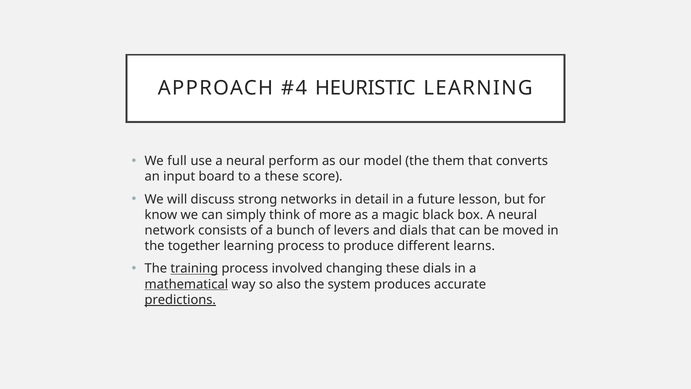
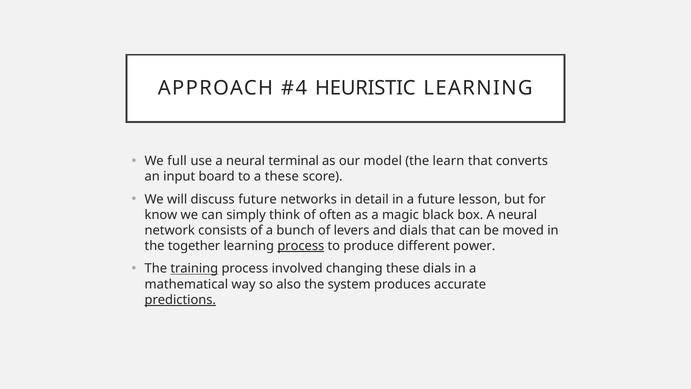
perform: perform -> terminal
them: them -> learn
discuss strong: strong -> future
more: more -> often
process at (301, 246) underline: none -> present
learns: learns -> power
mathematical underline: present -> none
